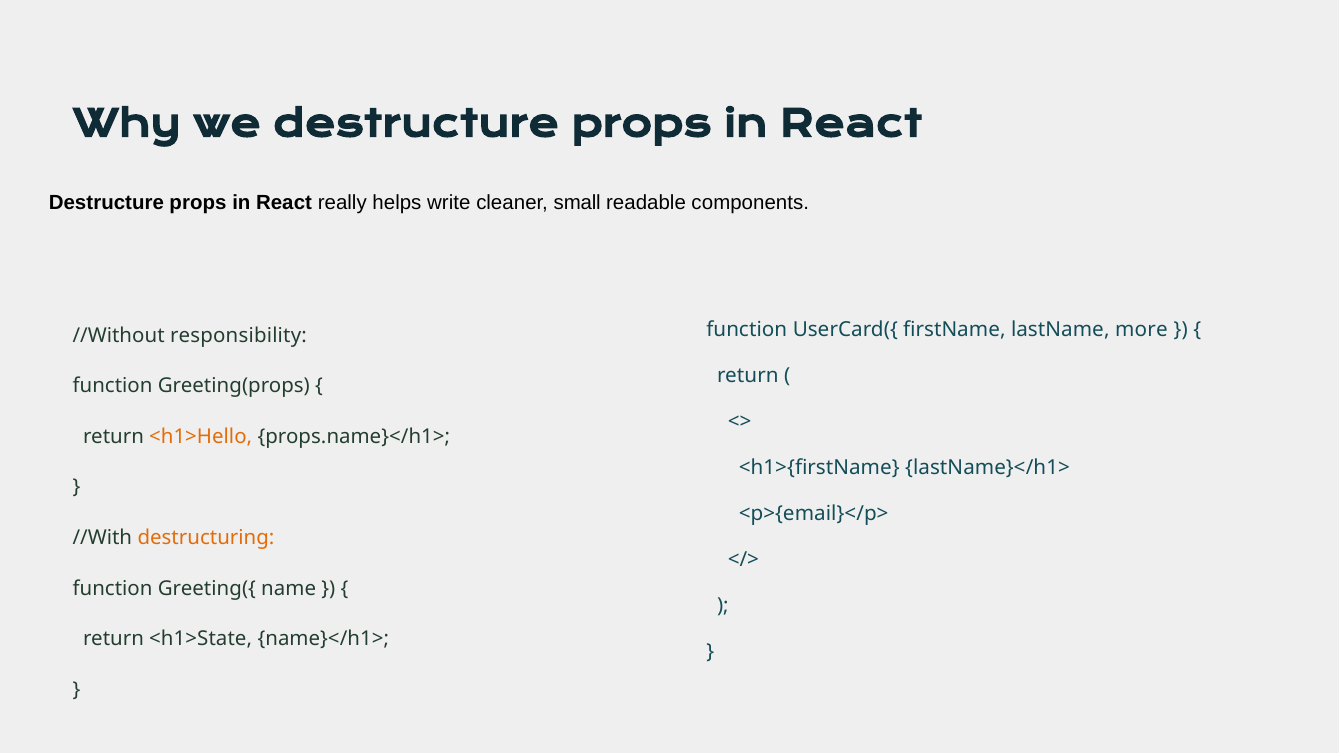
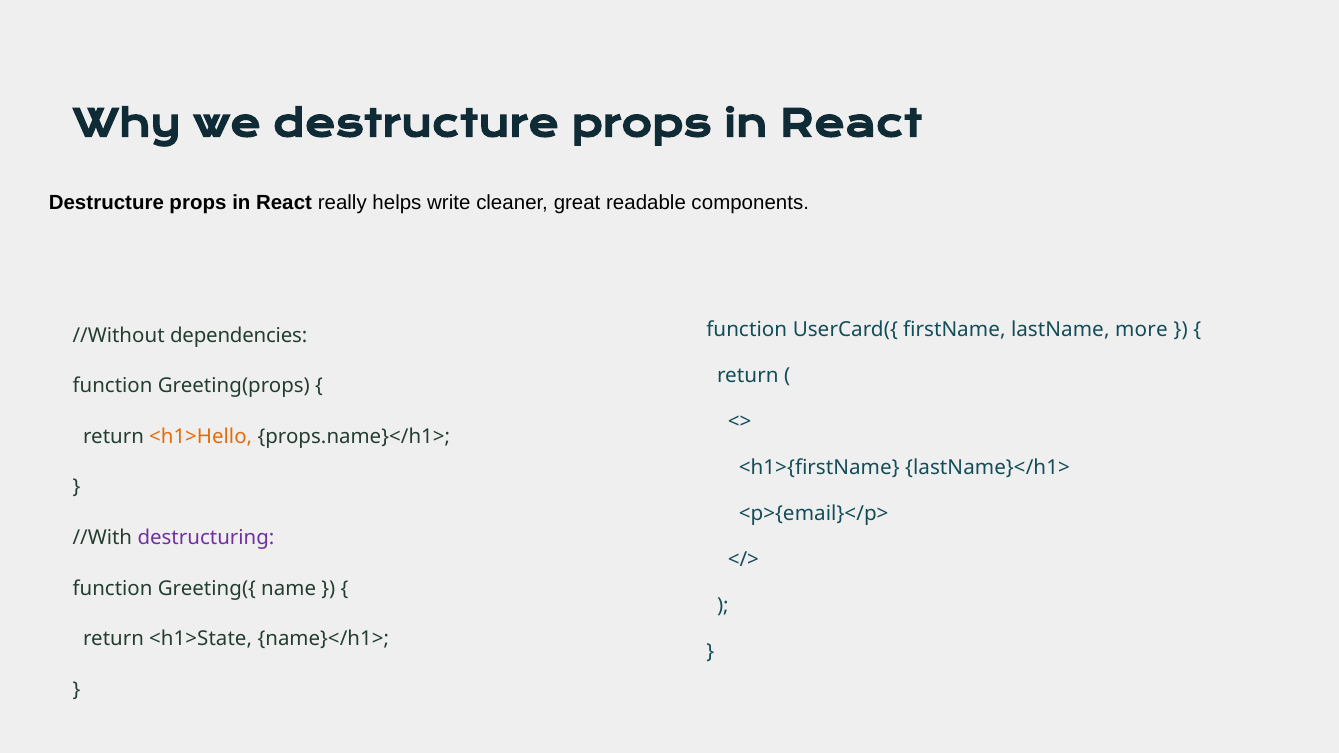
small: small -> great
responsibility: responsibility -> dependencies
destructuring colour: orange -> purple
